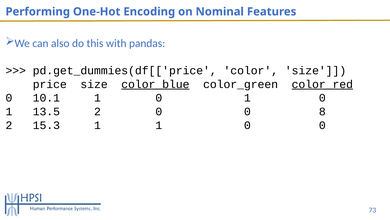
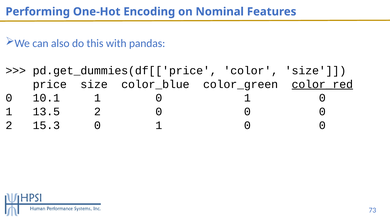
color_blue underline: present -> none
0 0 8: 8 -> 0
15.3 1: 1 -> 0
